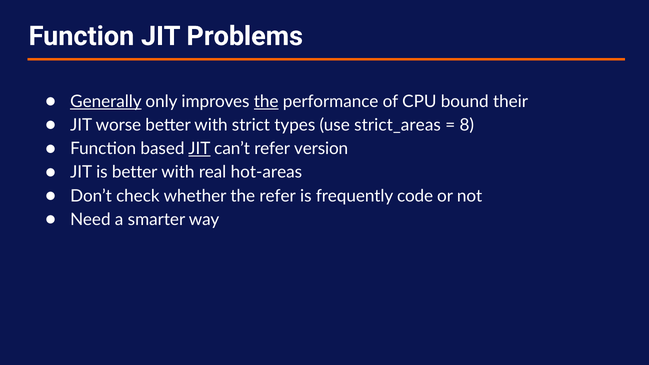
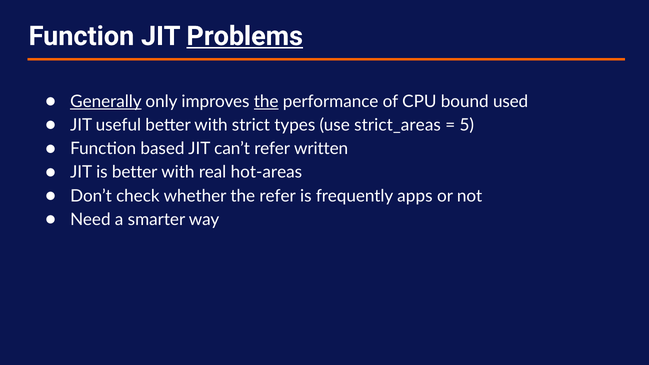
Problems underline: none -> present
their: their -> used
worse: worse -> useful
8: 8 -> 5
JIT at (199, 149) underline: present -> none
version: version -> written
code: code -> apps
